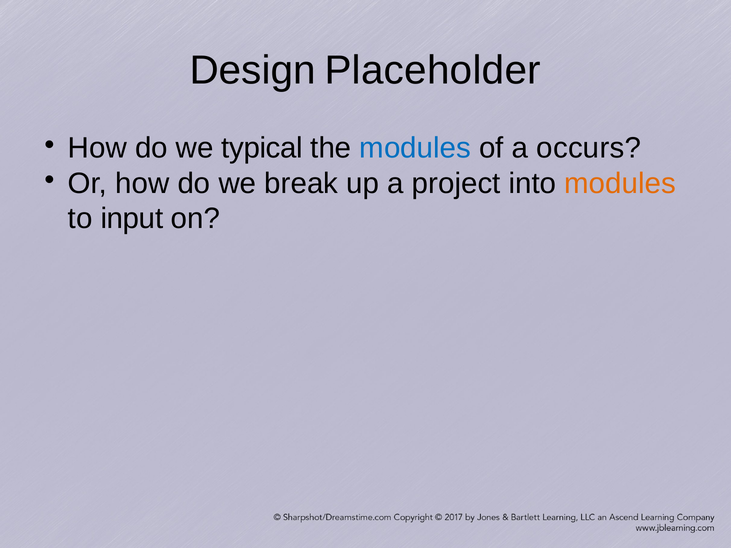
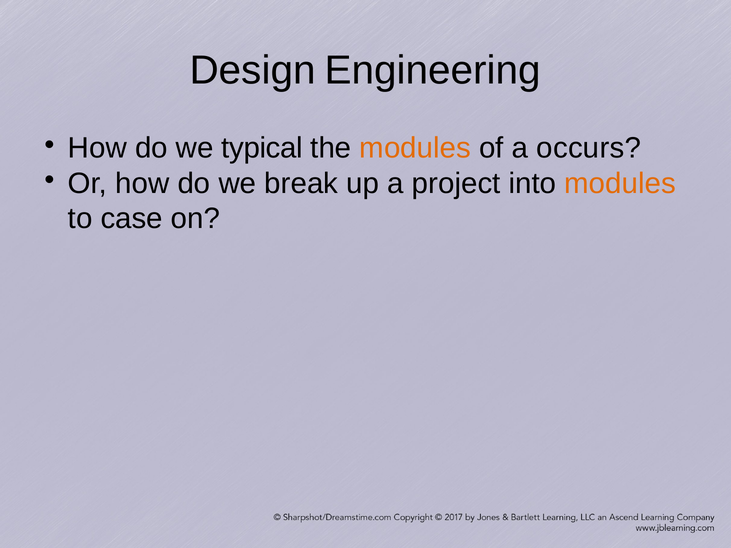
Placeholder: Placeholder -> Engineering
modules at (415, 148) colour: blue -> orange
input: input -> case
